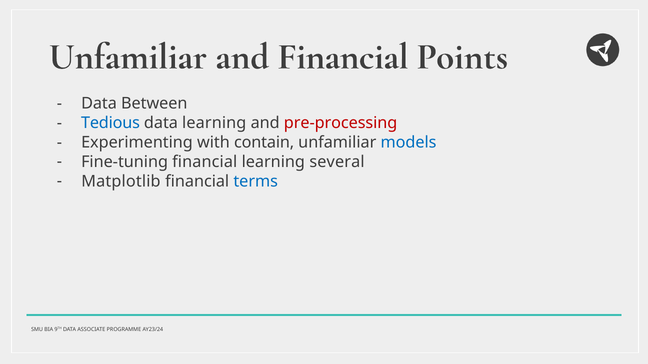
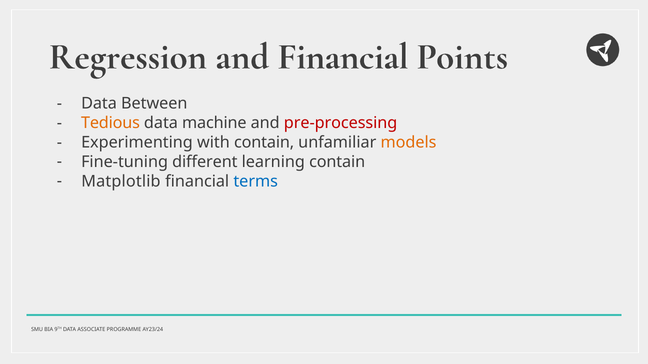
Unfamiliar at (128, 56): Unfamiliar -> Regression
Tedious colour: blue -> orange
data learning: learning -> machine
models colour: blue -> orange
Fine-tuning financial: financial -> different
learning several: several -> contain
